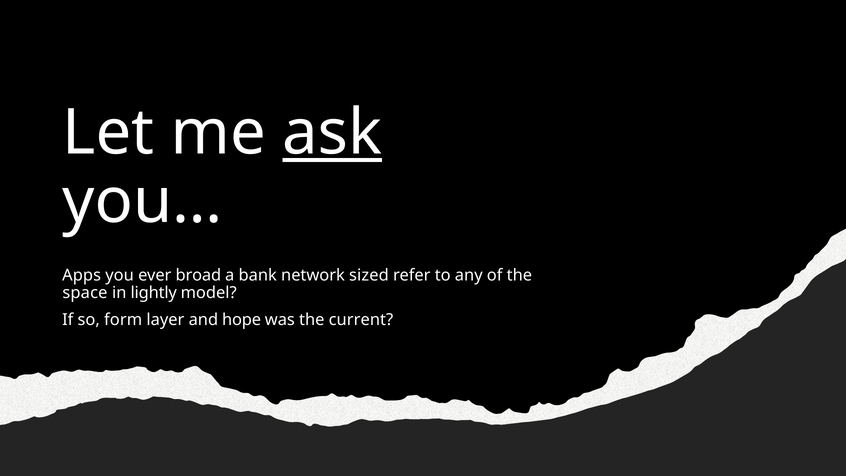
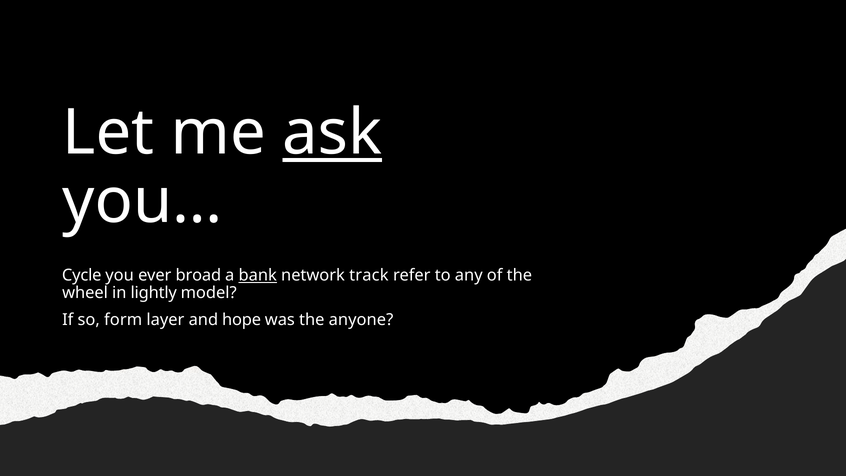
Apps: Apps -> Cycle
bank underline: none -> present
sized: sized -> track
space: space -> wheel
current: current -> anyone
